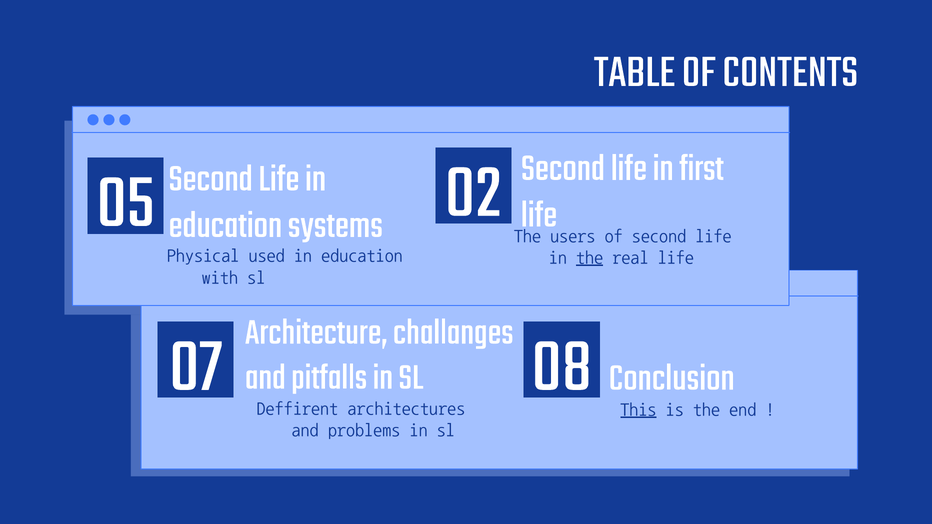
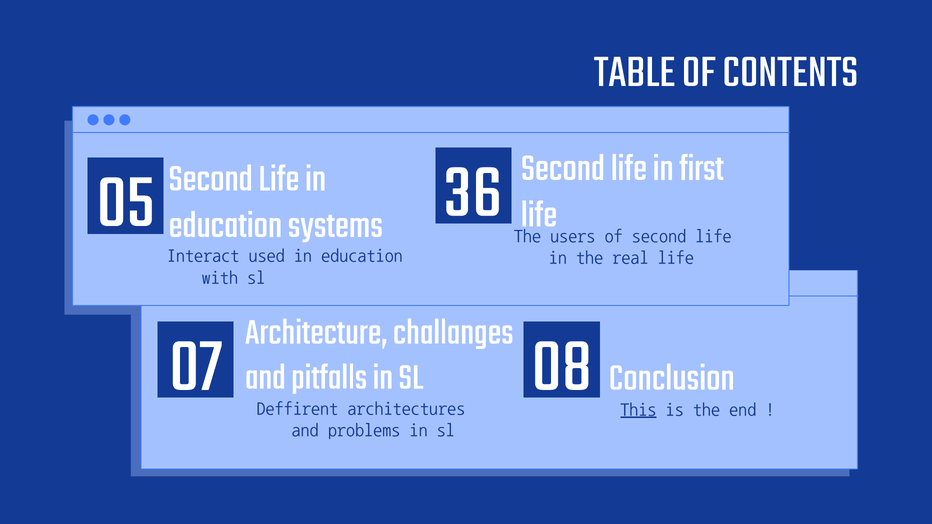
02: 02 -> 36
Physical: Physical -> Interact
the at (590, 258) underline: present -> none
